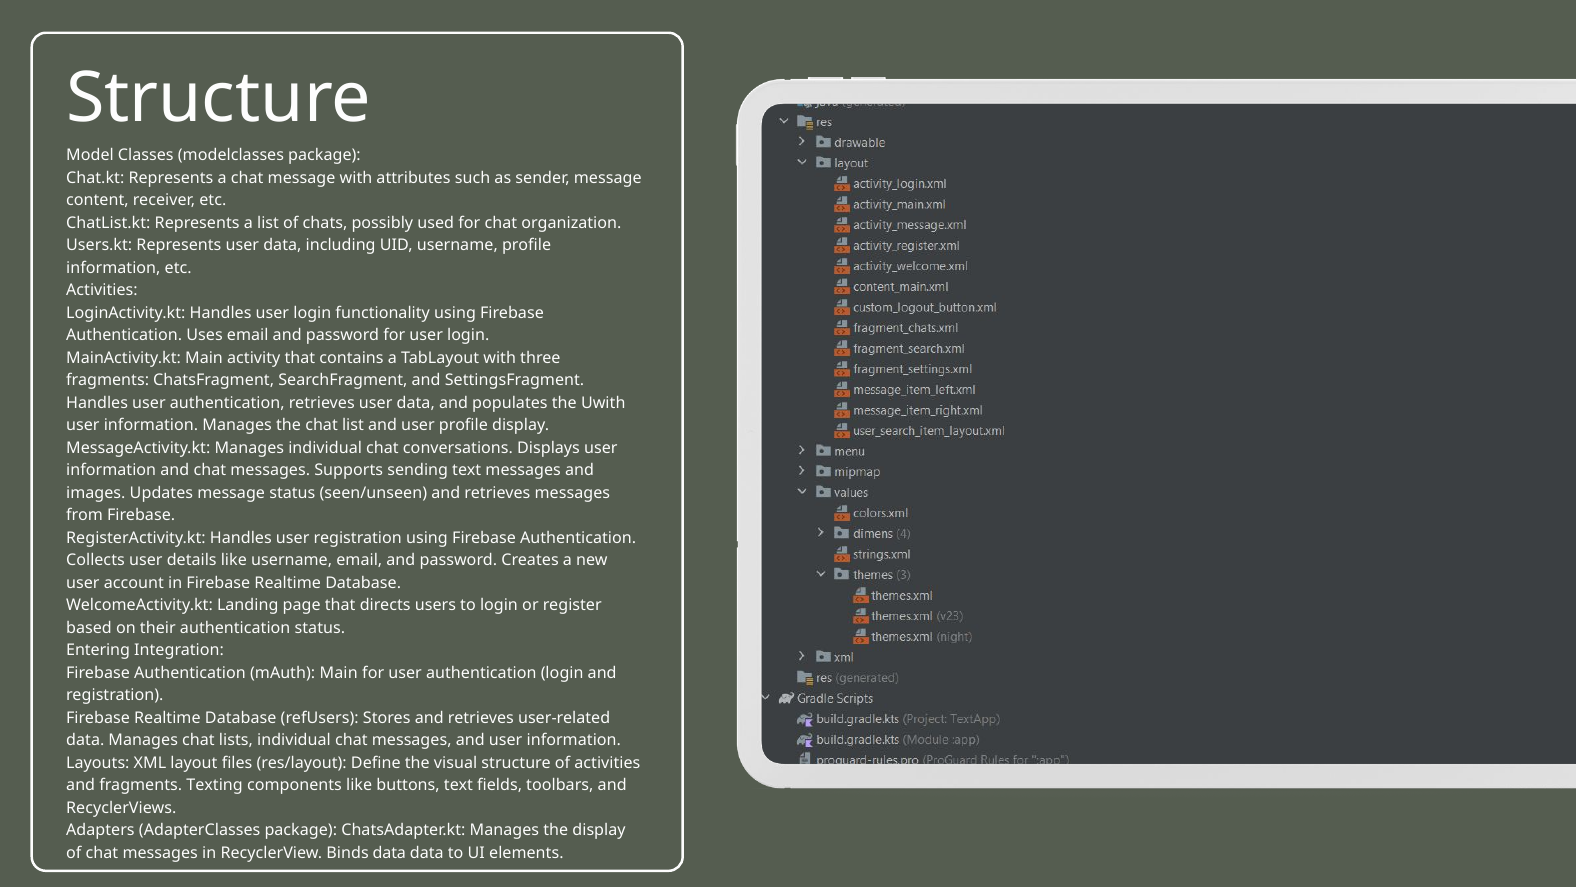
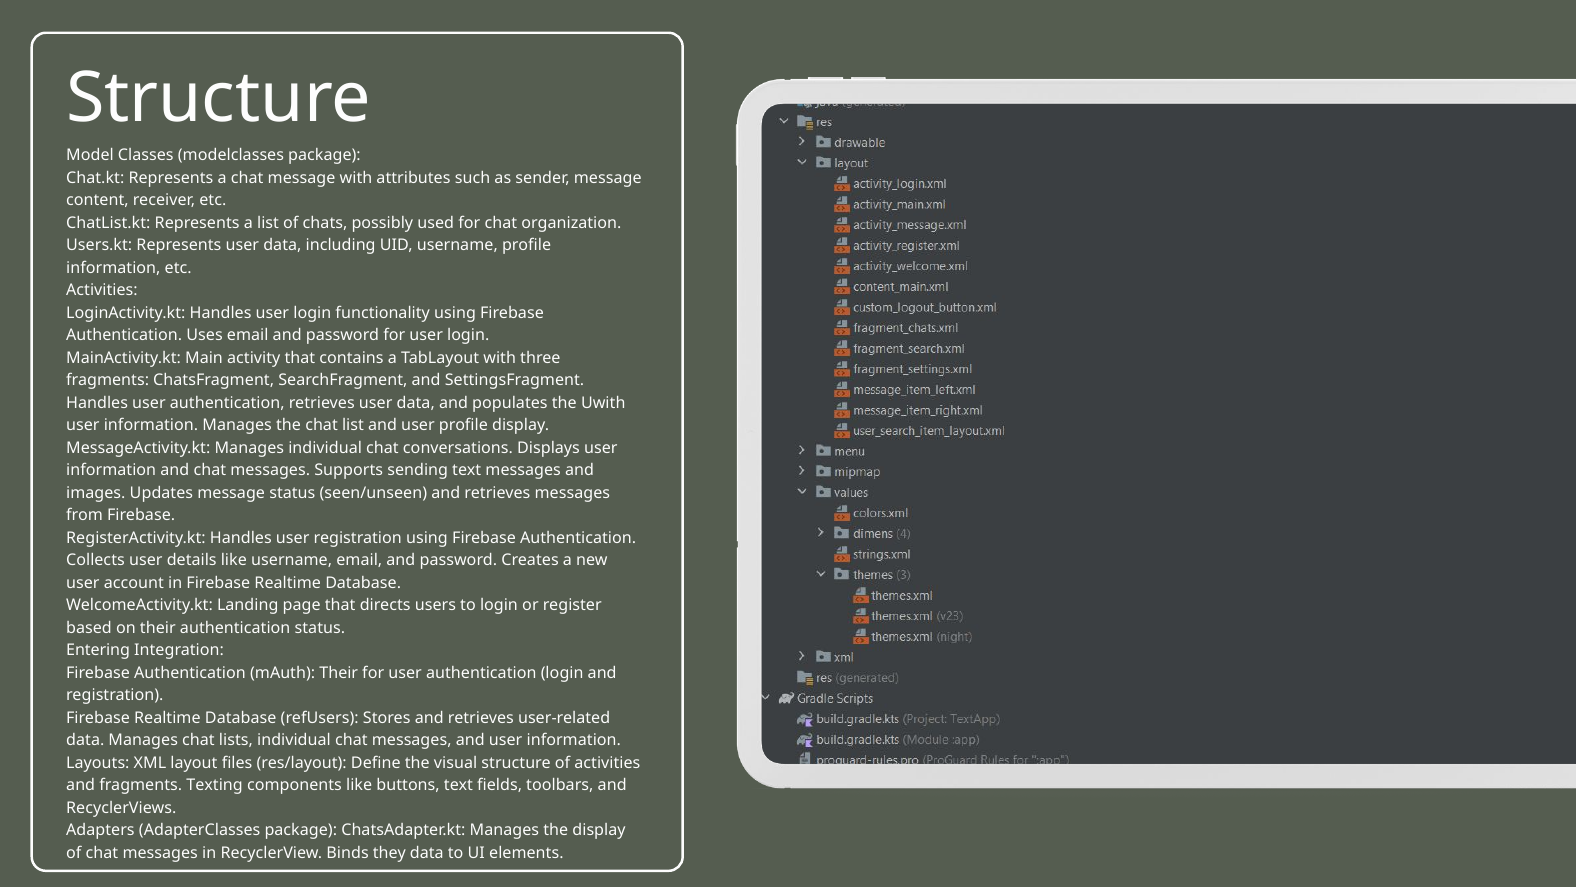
mAuth Main: Main -> Their
Binds data: data -> they
